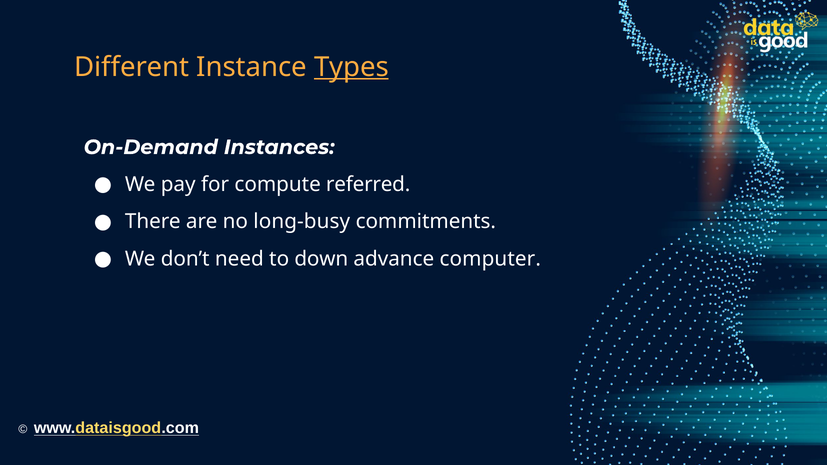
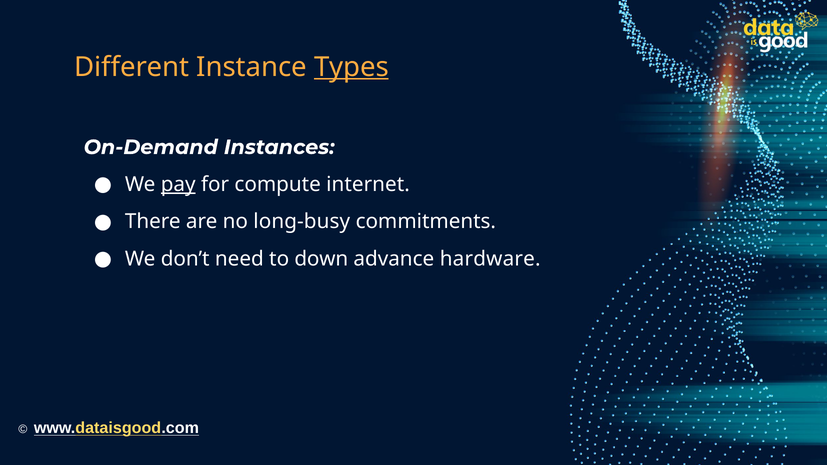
pay underline: none -> present
referred: referred -> internet
computer: computer -> hardware
